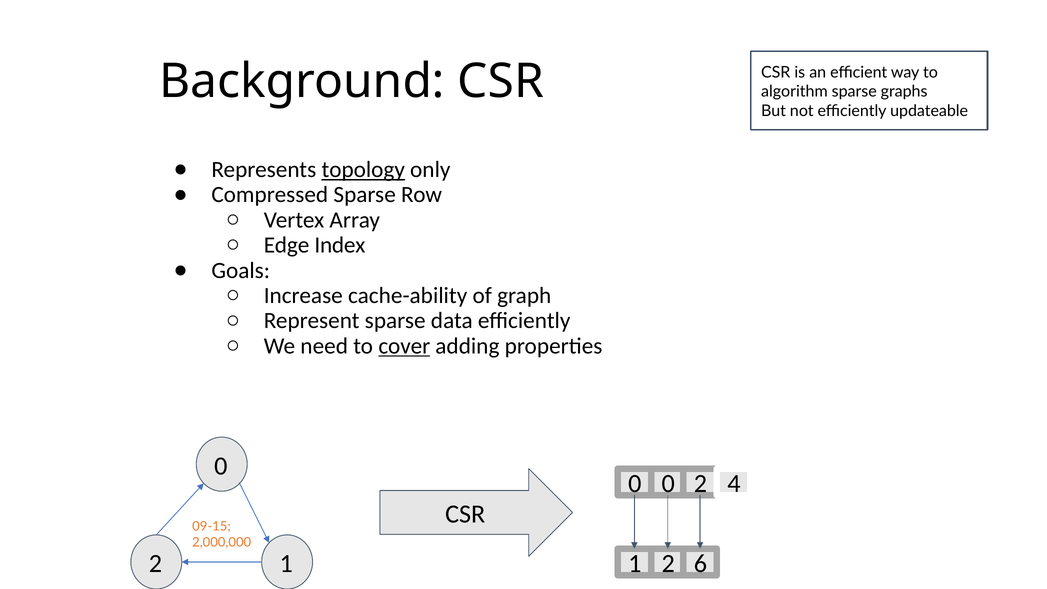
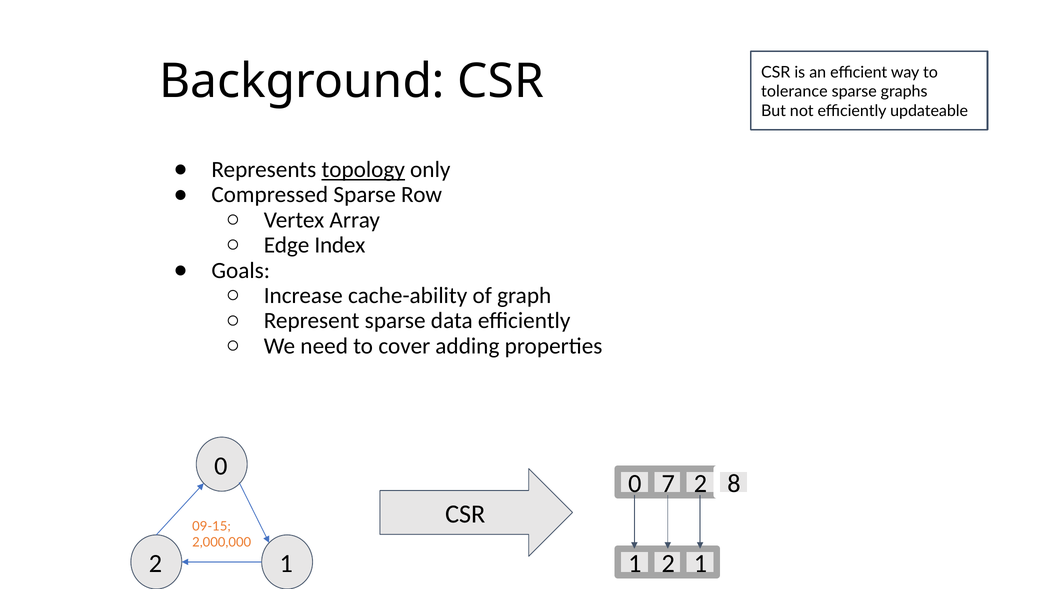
algorithm: algorithm -> tolerance
cover underline: present -> none
0 0: 0 -> 7
4: 4 -> 8
1 2 6: 6 -> 1
